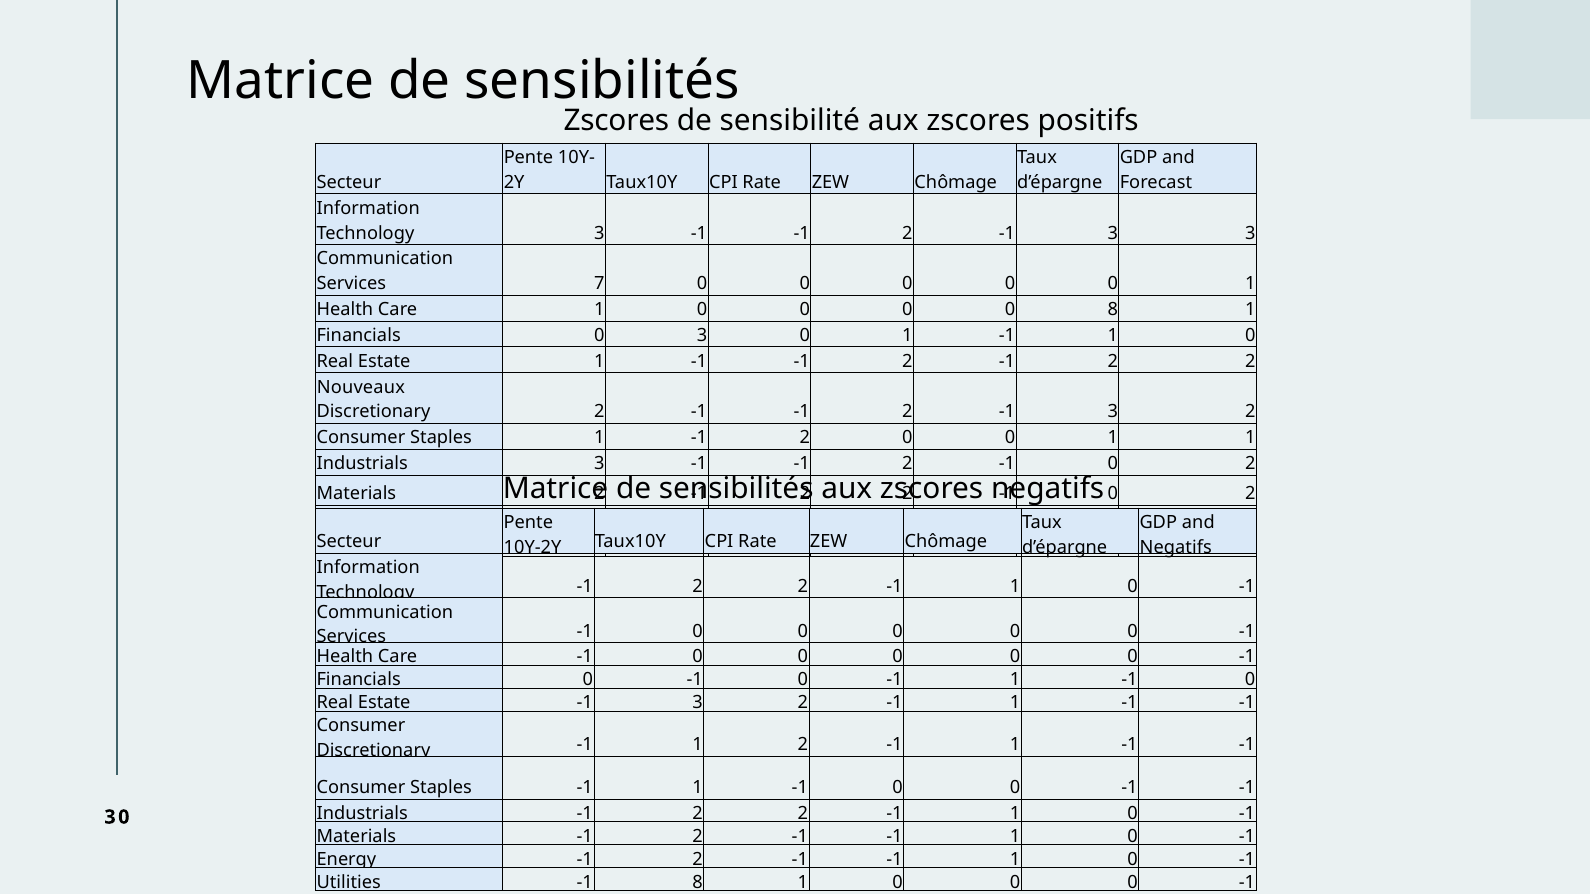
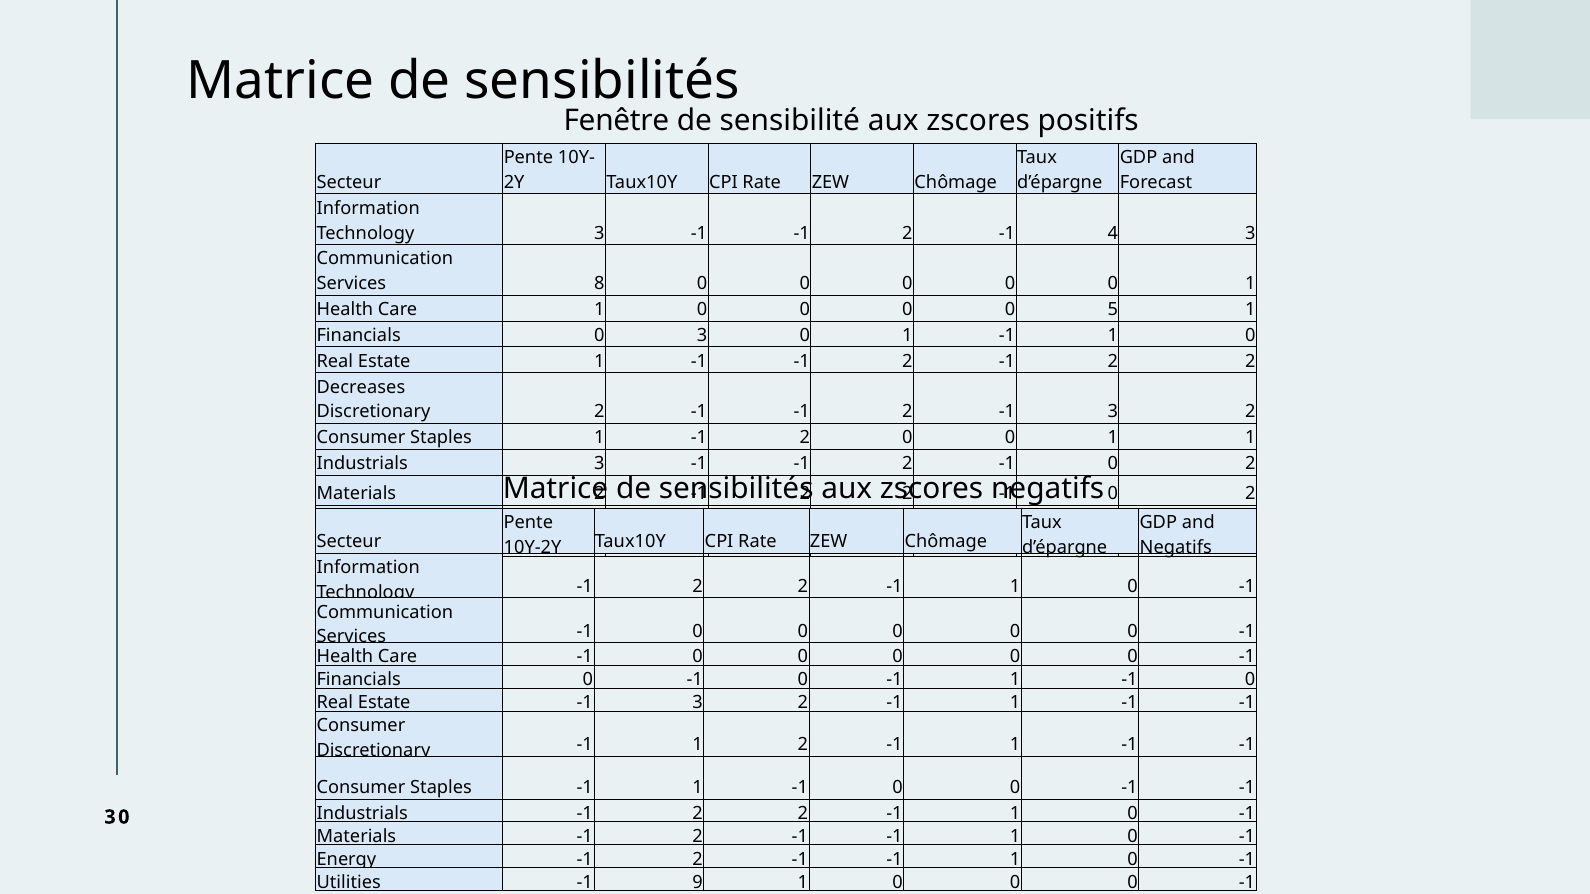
Zscores at (616, 121): Zscores -> Fenêtre
3 at (1113, 233): 3 -> 4
7: 7 -> 8
0 8: 8 -> 5
Nouveaux: Nouveaux -> Decreases
-1 8: 8 -> 9
